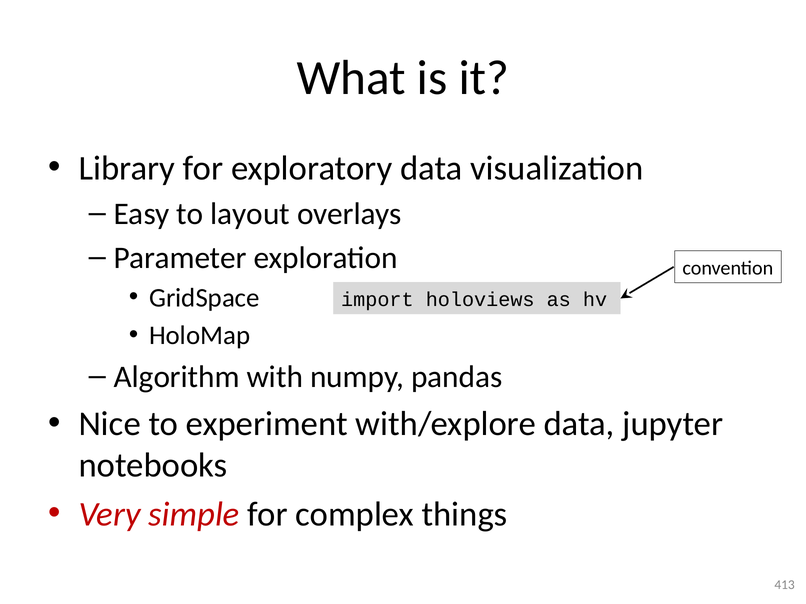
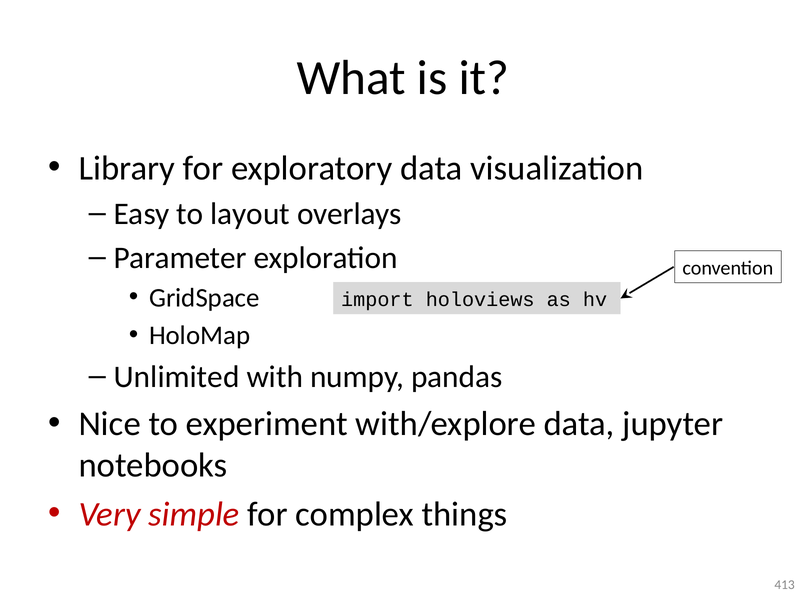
Algorithm: Algorithm -> Unlimited
